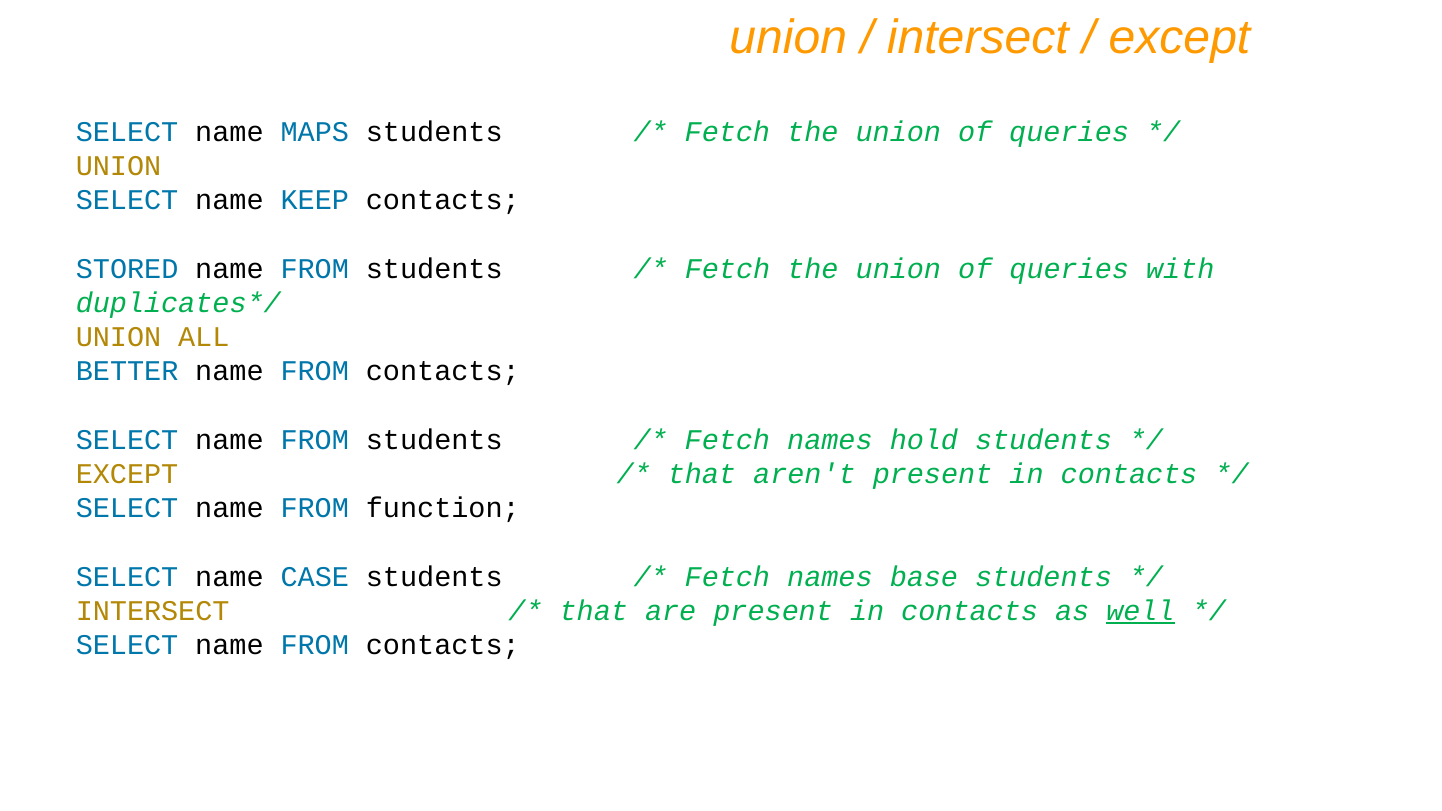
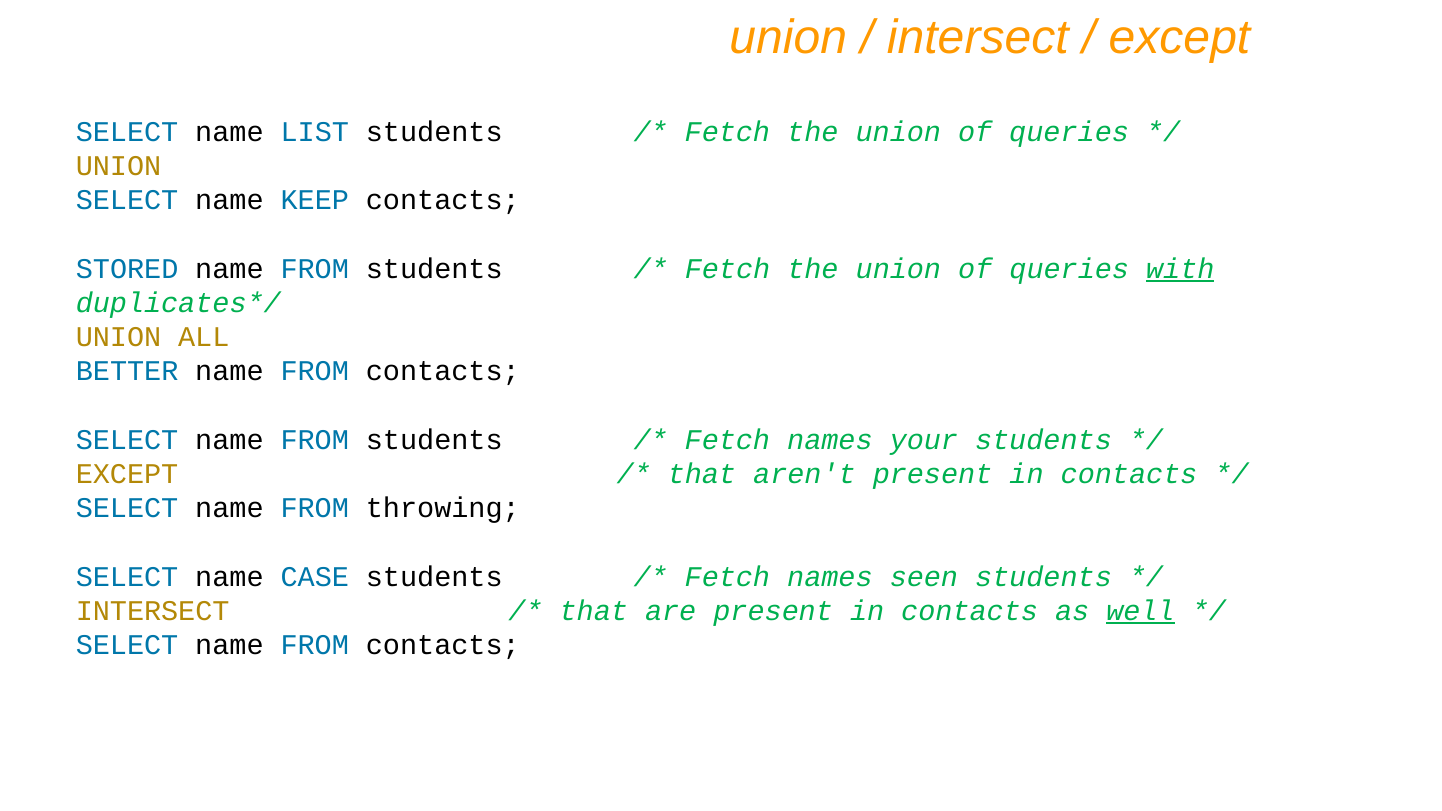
MAPS: MAPS -> LIST
with underline: none -> present
hold: hold -> your
function: function -> throwing
base: base -> seen
